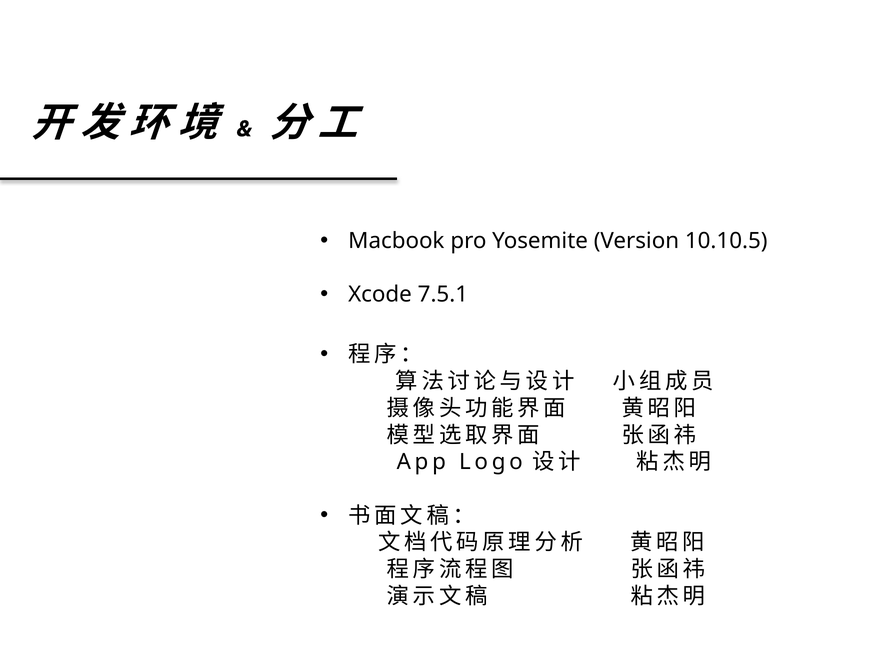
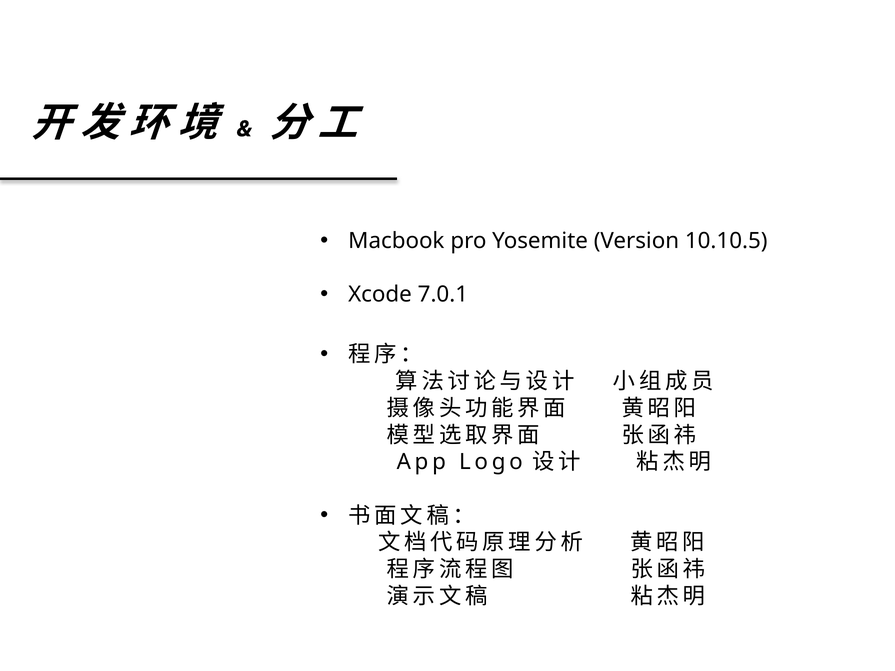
7.5.1: 7.5.1 -> 7.0.1
